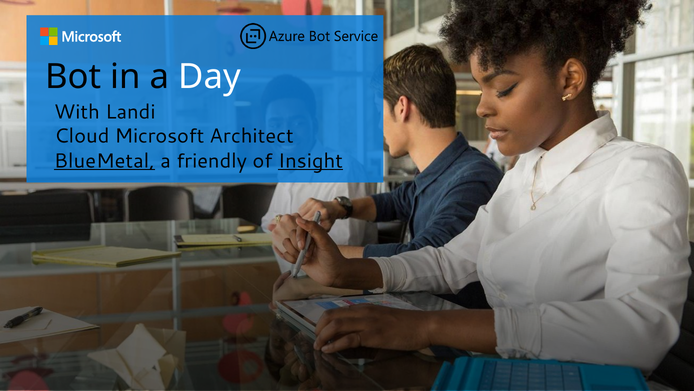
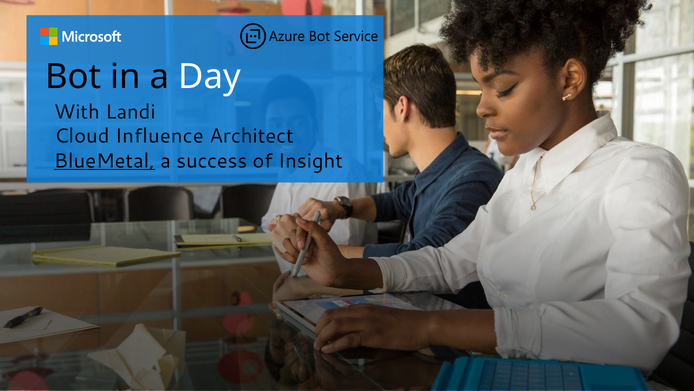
Microsoft: Microsoft -> Influence
friendly: friendly -> success
Insight underline: present -> none
